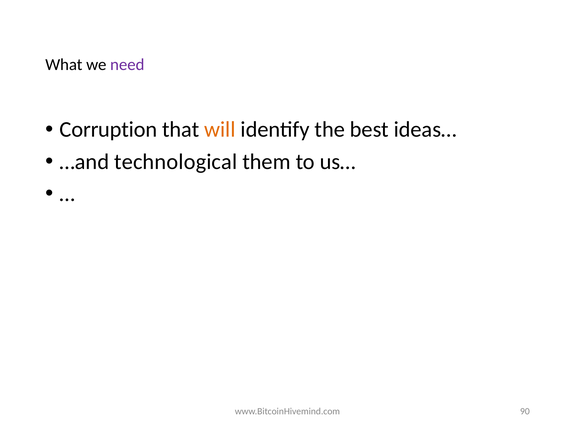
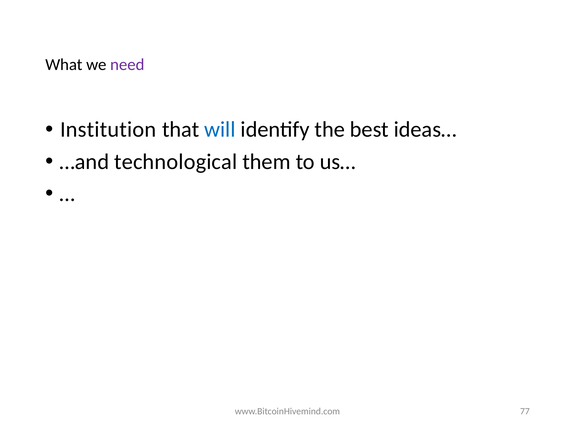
Corruption: Corruption -> Institution
will colour: orange -> blue
90: 90 -> 77
